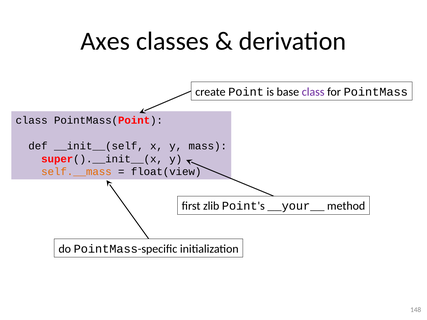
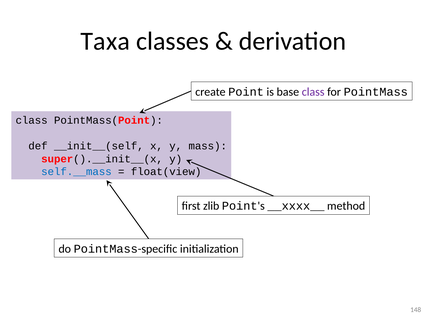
Axes: Axes -> Taxa
self.__mass colour: orange -> blue
__your__: __your__ -> __xxxx__
